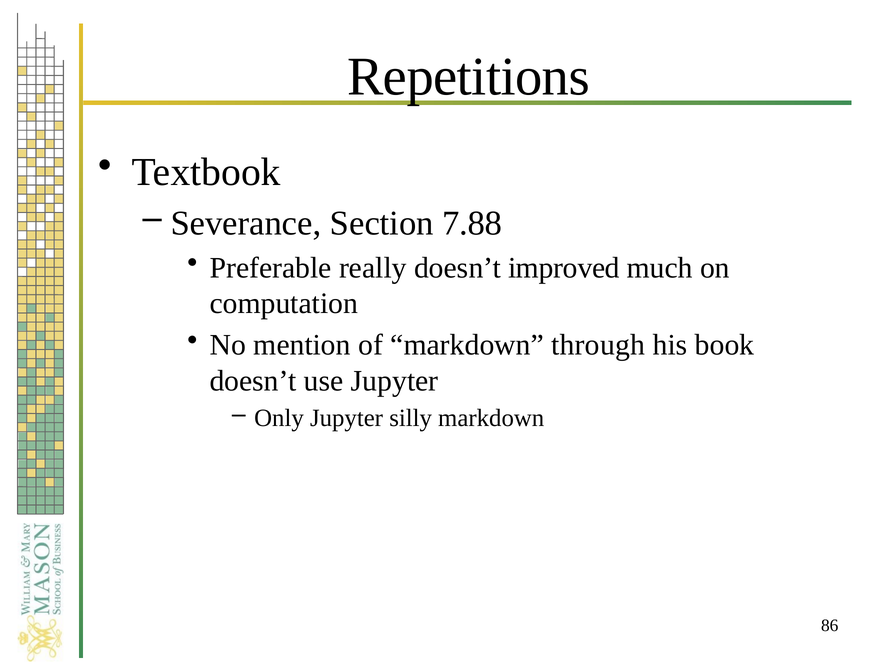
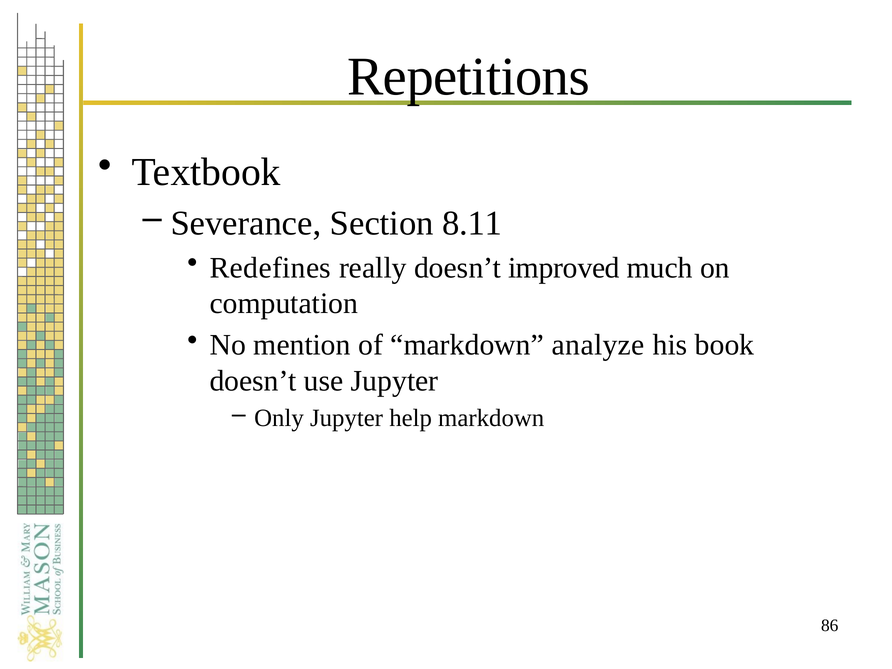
7.88: 7.88 -> 8.11
Preferable: Preferable -> Redefines
through: through -> analyze
silly: silly -> help
